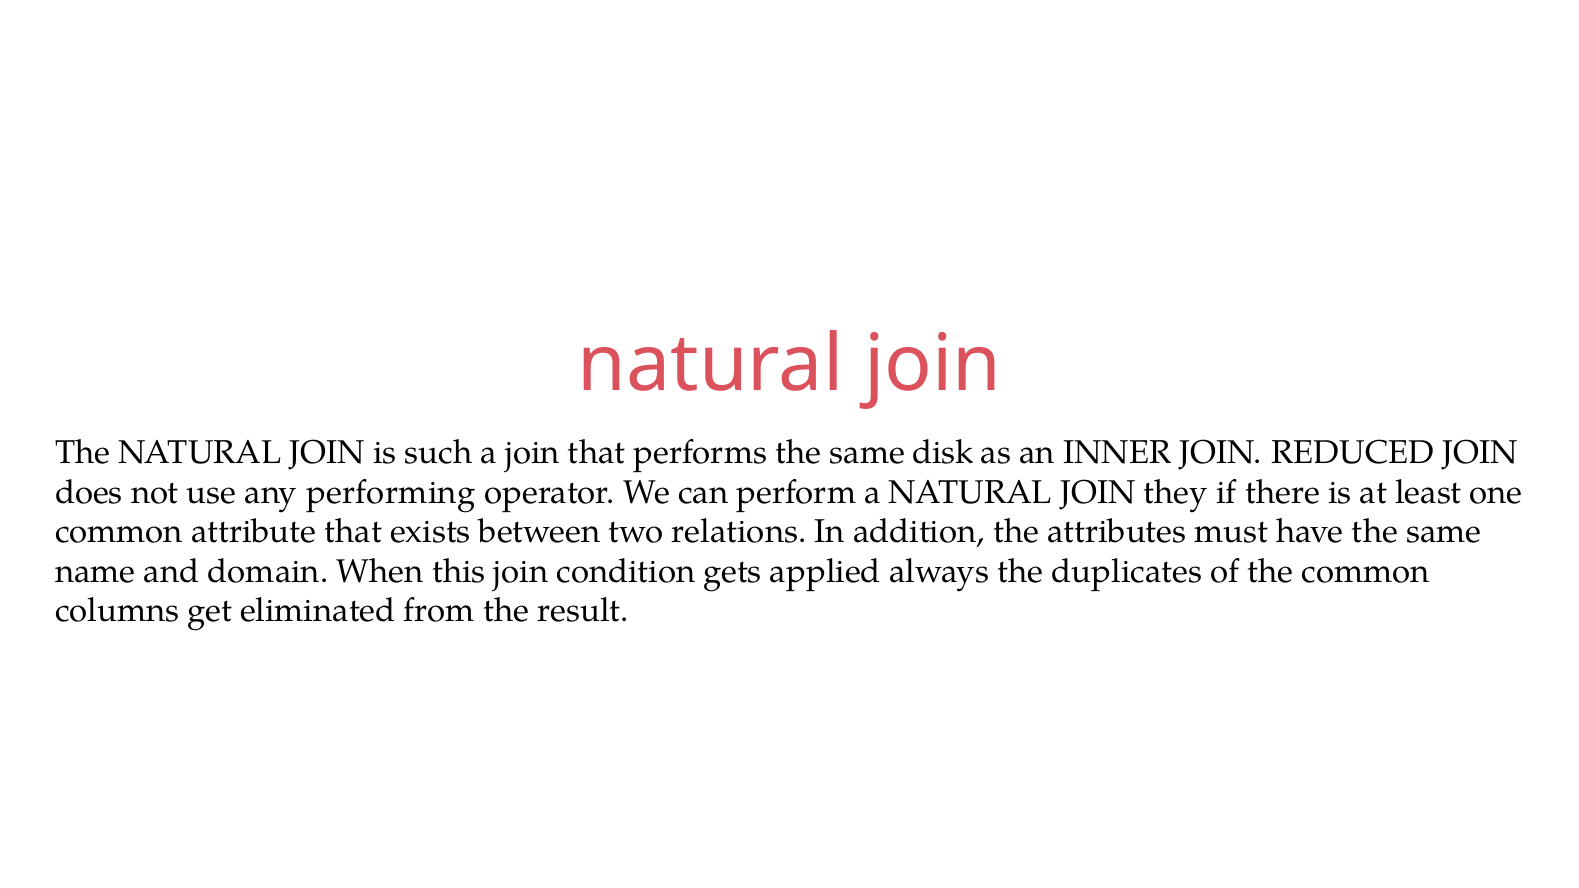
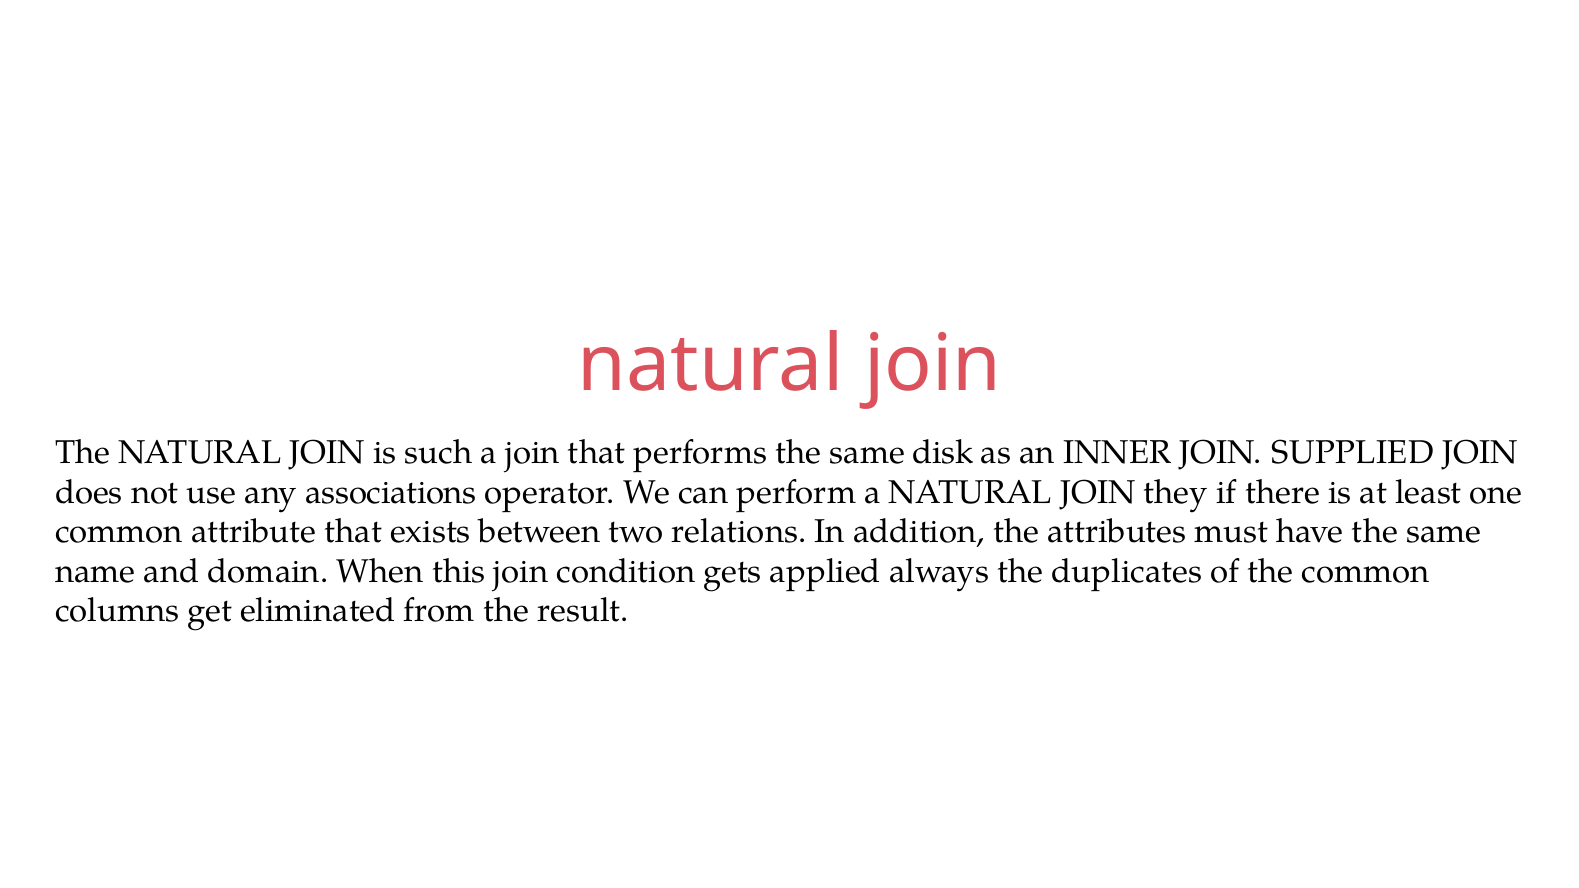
REDUCED: REDUCED -> SUPPLIED
performing: performing -> associations
